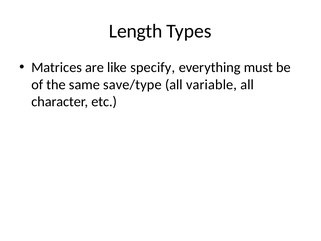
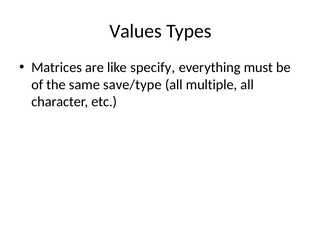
Length: Length -> Values
variable: variable -> multiple
